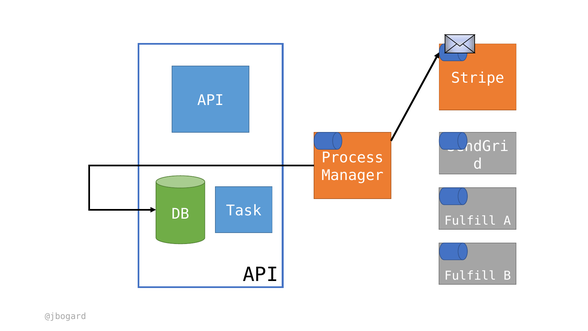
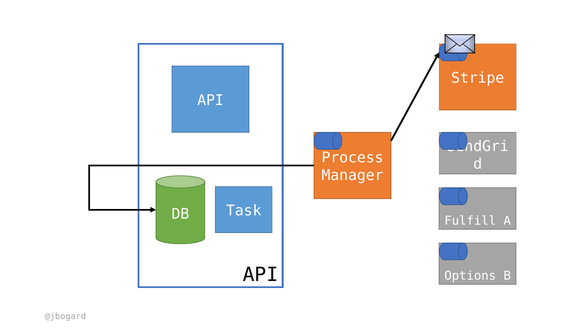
Fulfill at (470, 276): Fulfill -> Options
